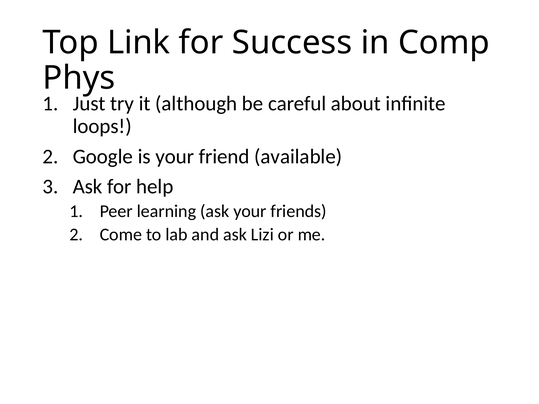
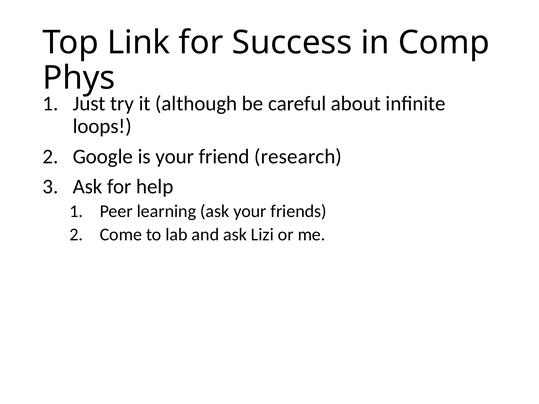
available: available -> research
